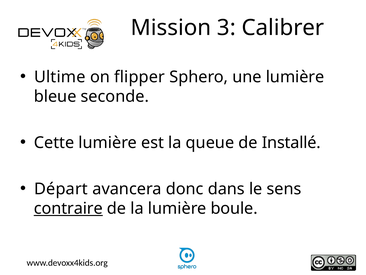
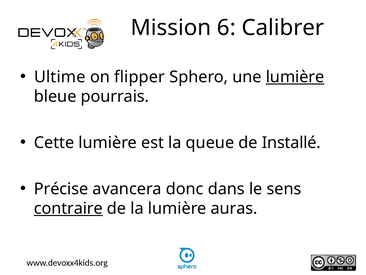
3: 3 -> 6
lumière at (295, 77) underline: none -> present
seconde: seconde -> pourrais
Départ: Départ -> Précise
boule: boule -> auras
